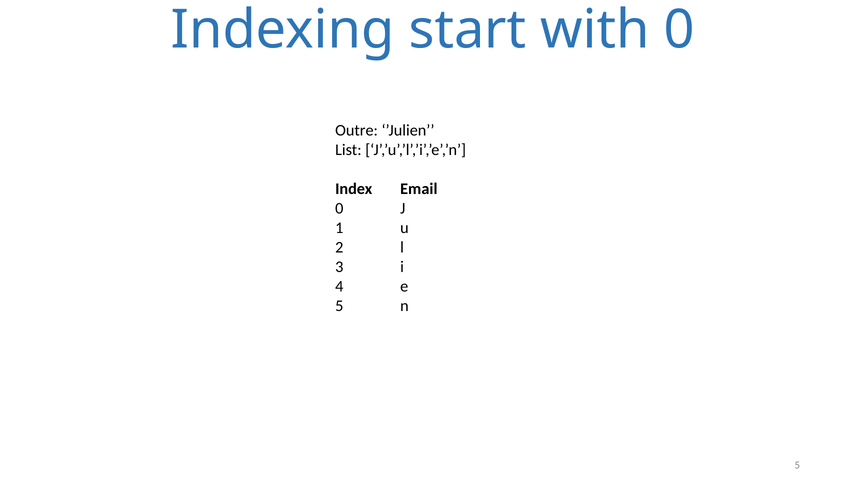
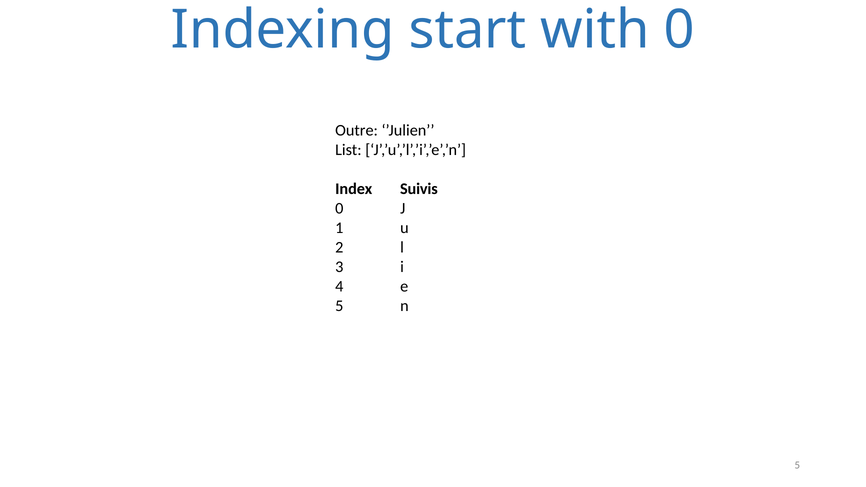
Email: Email -> Suivis
